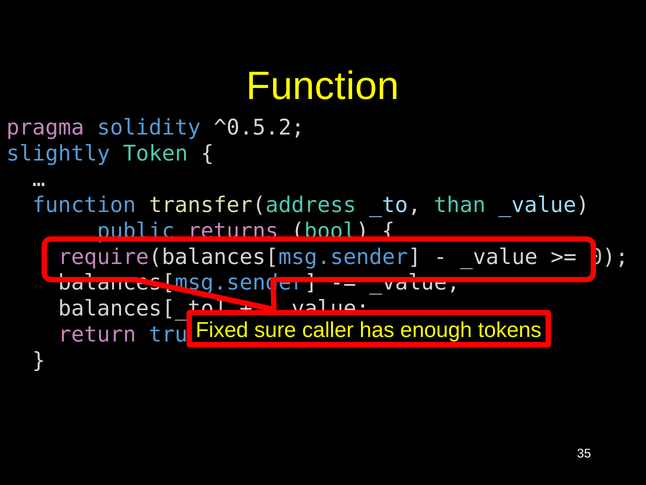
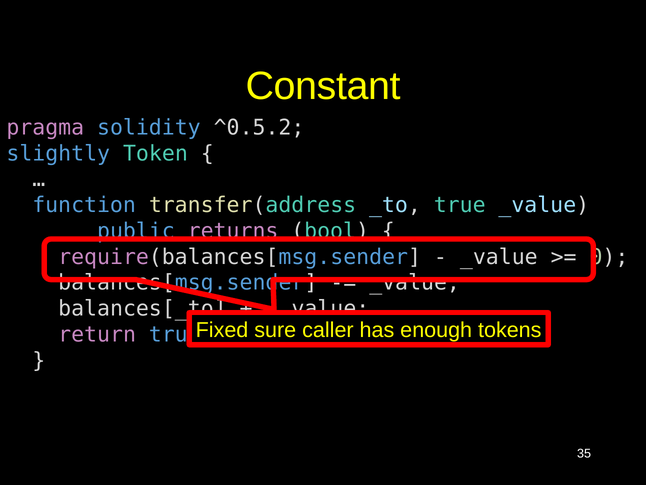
Function at (323, 86): Function -> Constant
_to than: than -> true
